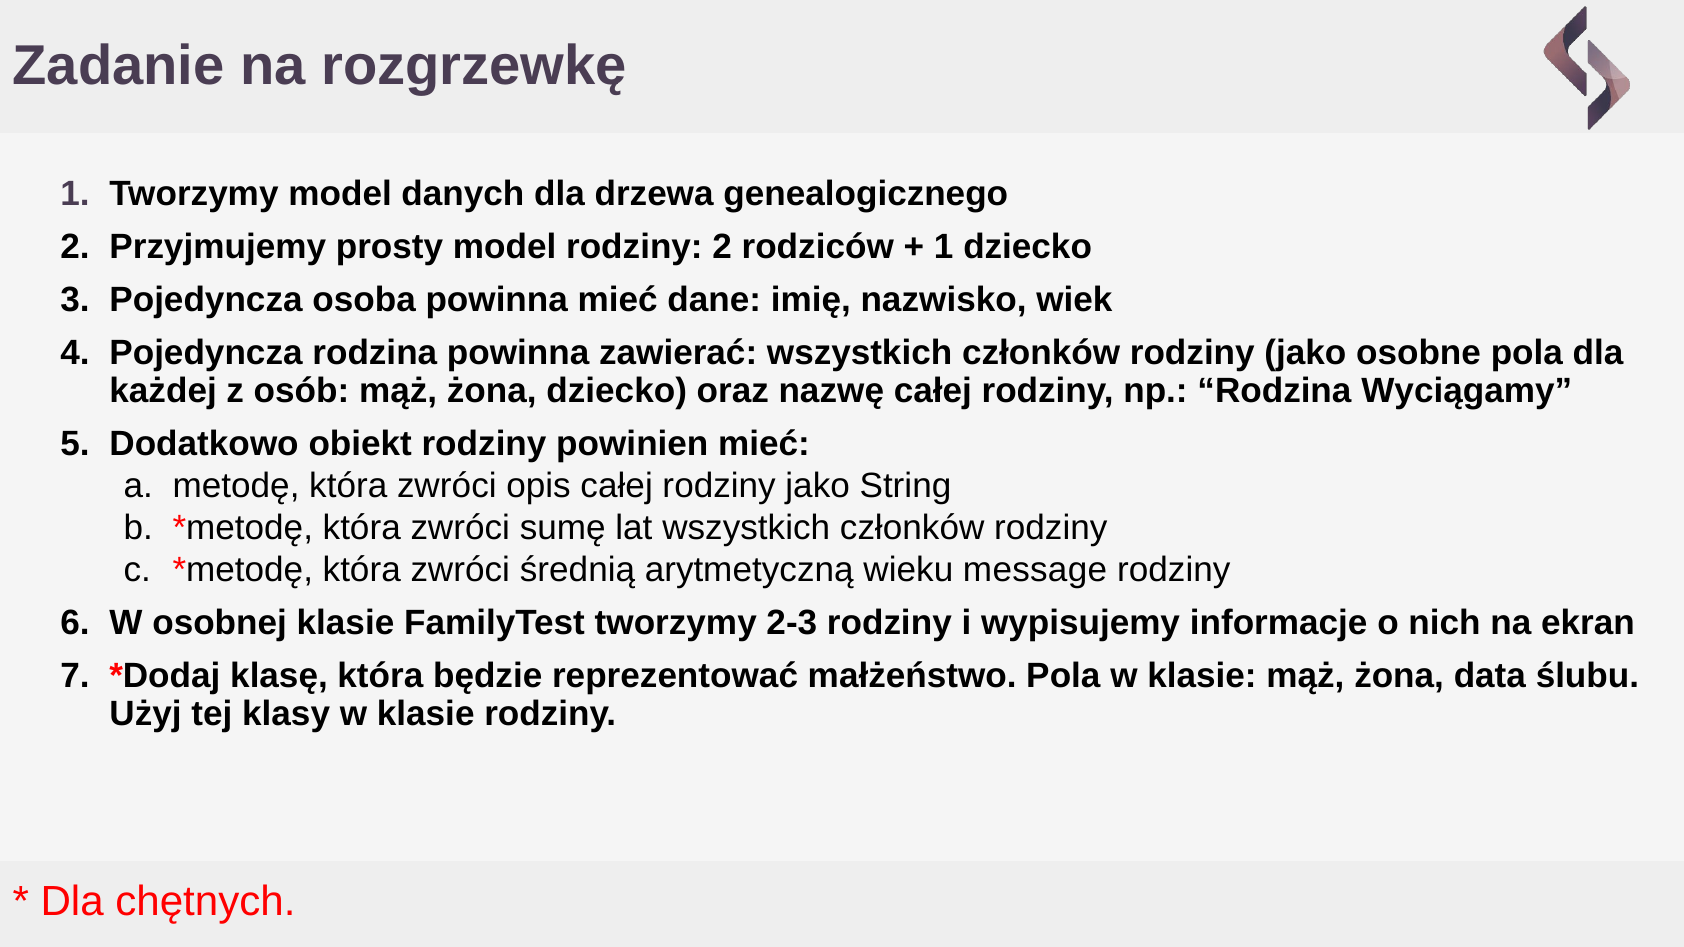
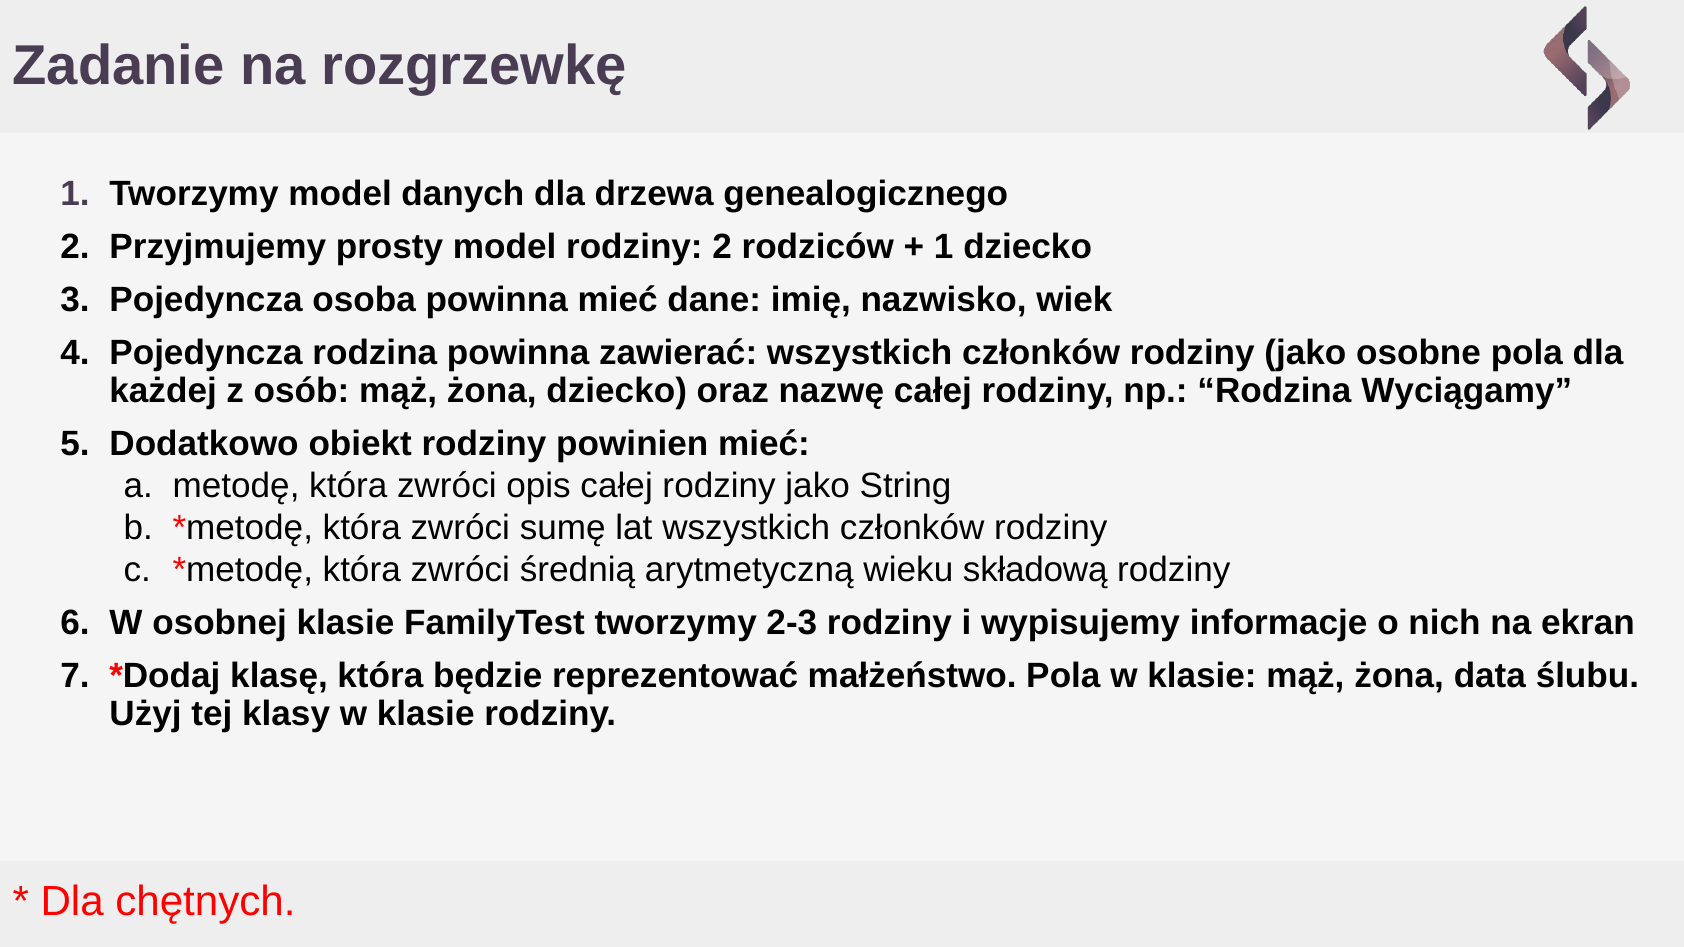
message: message -> składową
